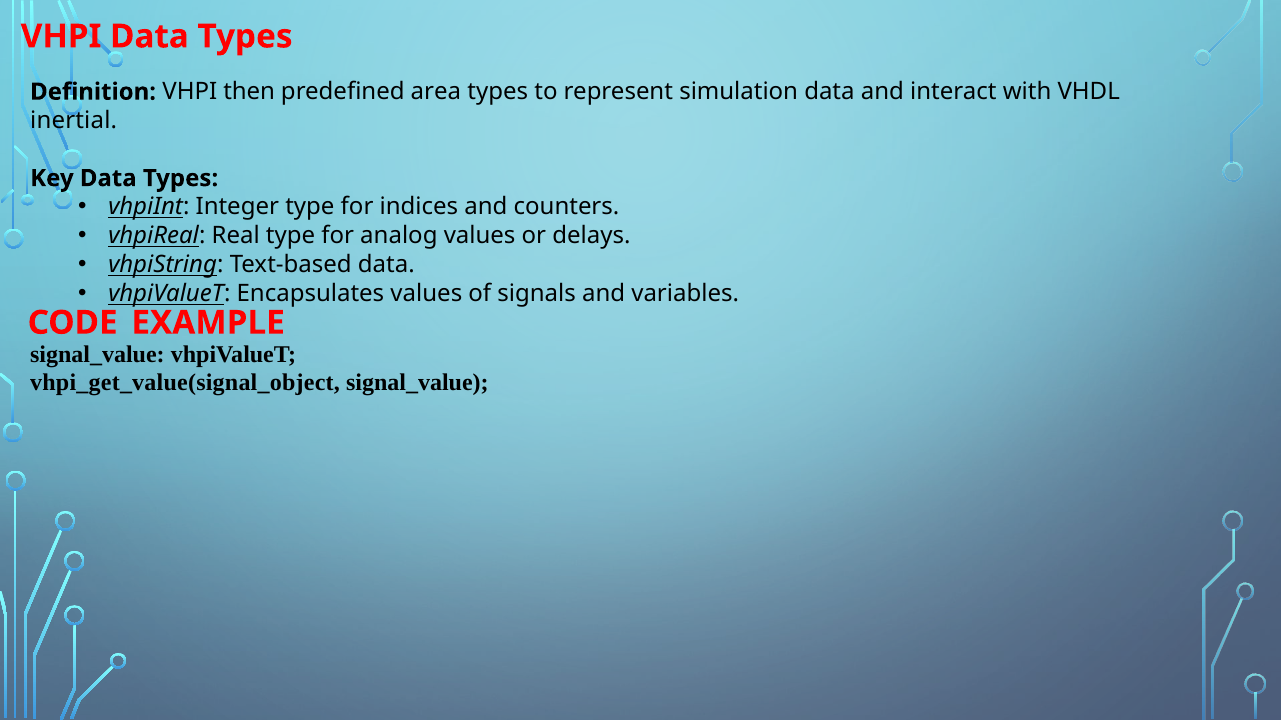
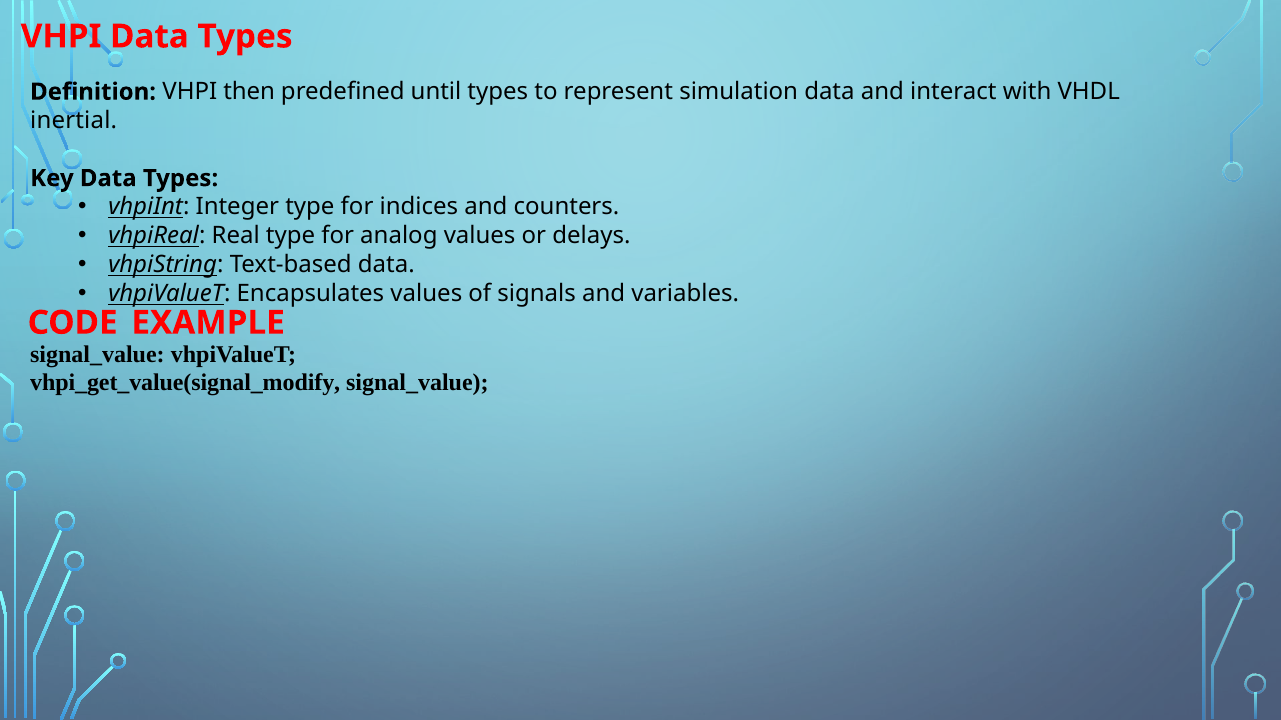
area: area -> until
vhpi_get_value(signal_object: vhpi_get_value(signal_object -> vhpi_get_value(signal_modify
